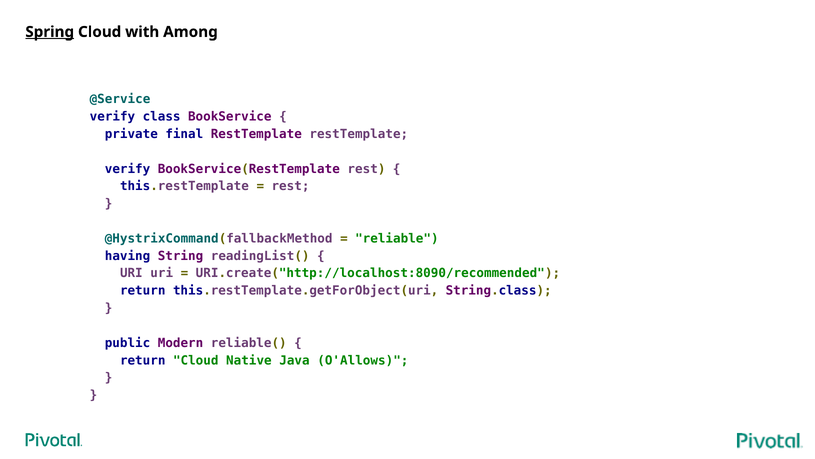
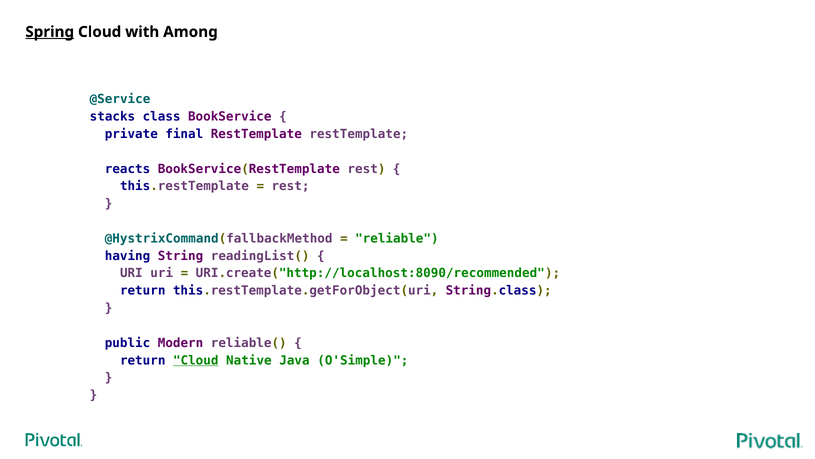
verify at (112, 116): verify -> stacks
verify at (128, 169): verify -> reacts
Cloud at (196, 360) underline: none -> present
O'Allows: O'Allows -> O'Simple
